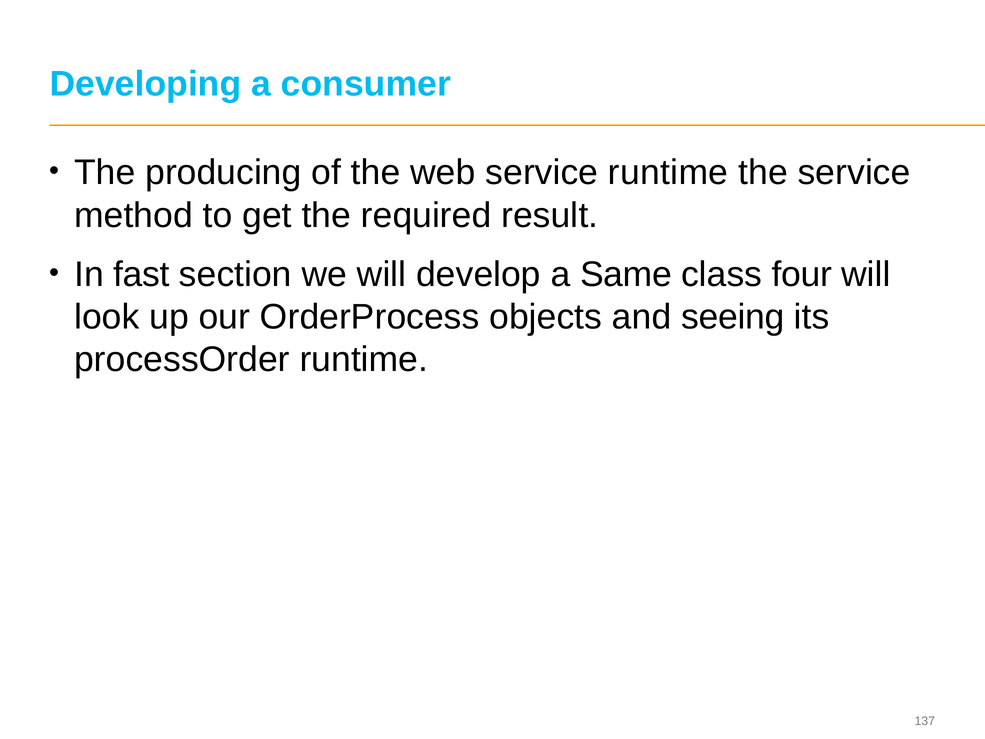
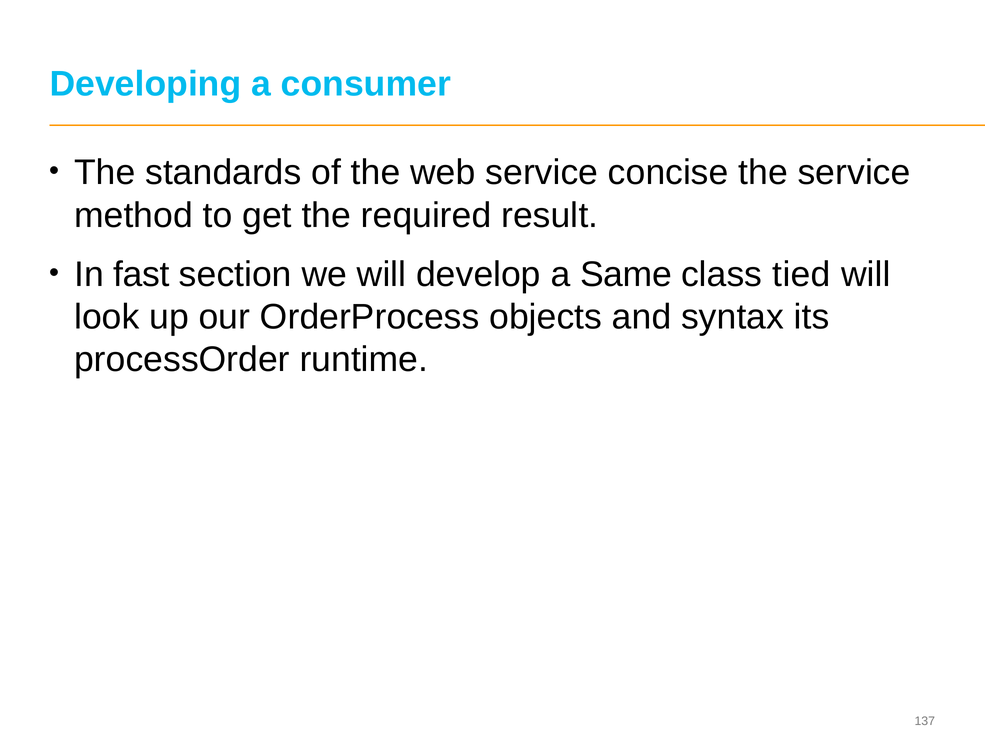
producing: producing -> standards
service runtime: runtime -> concise
four: four -> tied
seeing: seeing -> syntax
